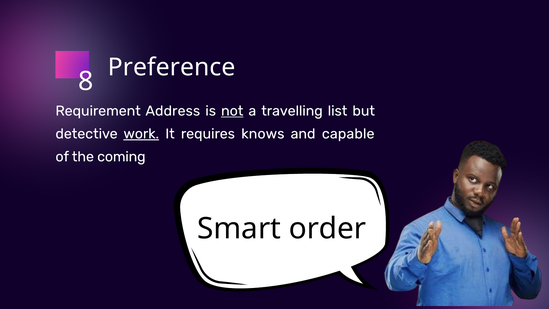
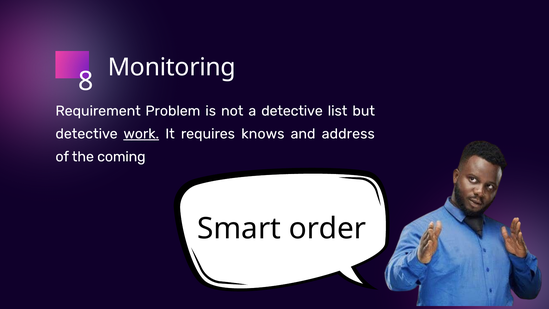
Preference: Preference -> Monitoring
Address: Address -> Problem
not underline: present -> none
a travelling: travelling -> detective
capable: capable -> address
